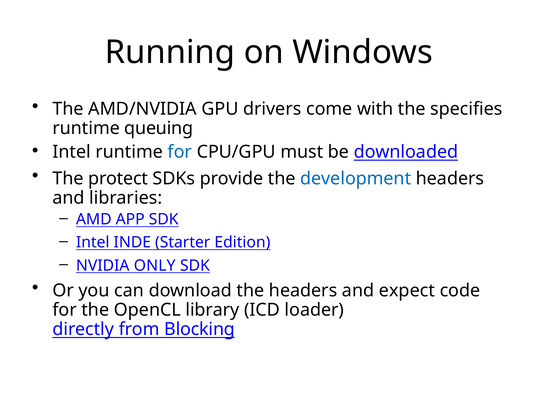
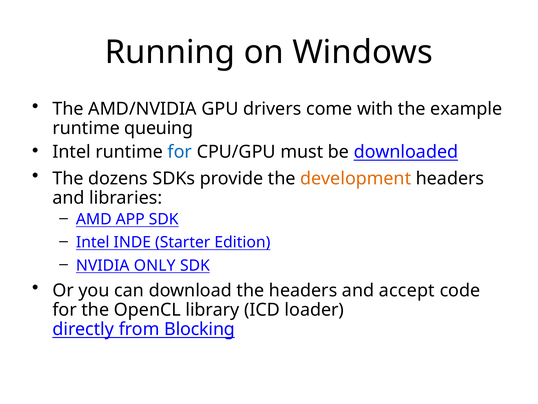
specifies: specifies -> example
protect: protect -> dozens
development colour: blue -> orange
expect: expect -> accept
